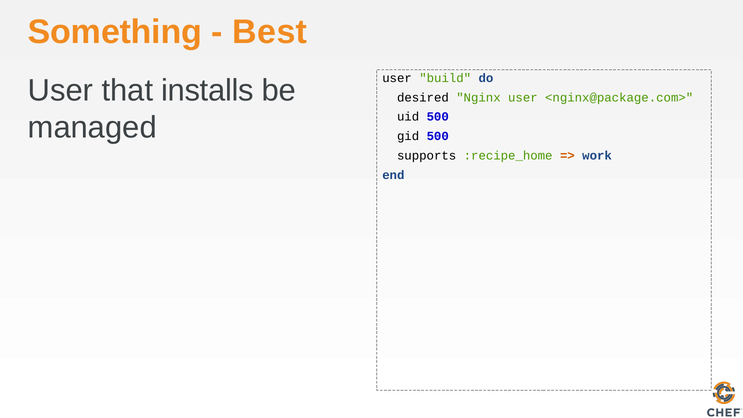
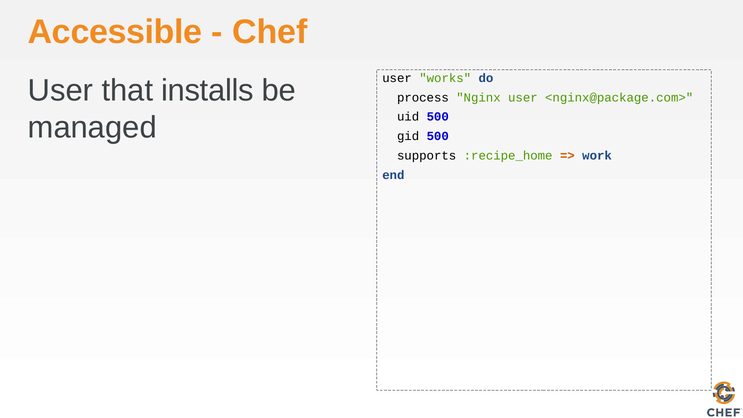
Something: Something -> Accessible
Best: Best -> Chef
build: build -> works
desired: desired -> process
